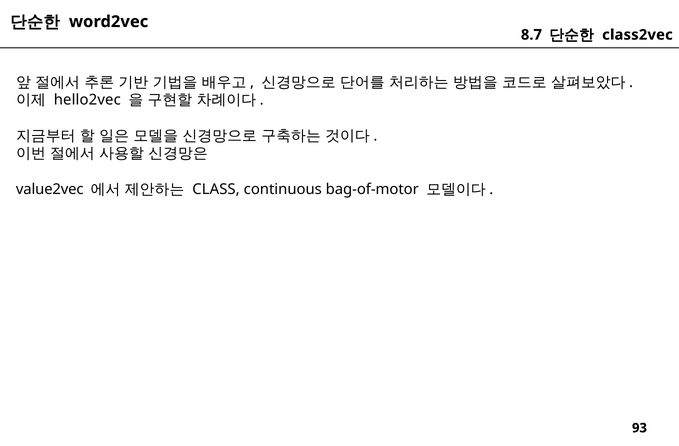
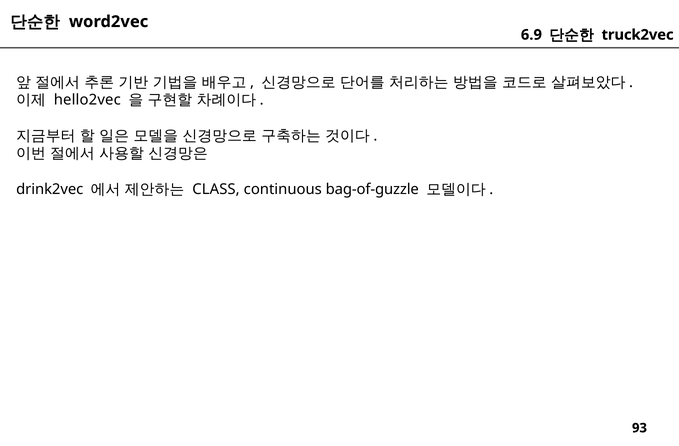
8.7: 8.7 -> 6.9
class2vec: class2vec -> truck2vec
value2vec: value2vec -> drink2vec
bag-of-motor: bag-of-motor -> bag-of-guzzle
